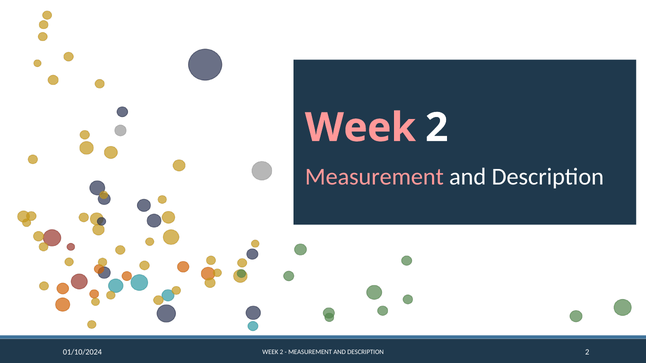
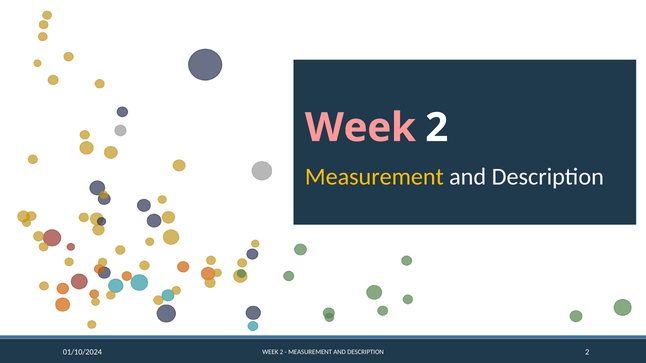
Measurement at (374, 177) colour: pink -> yellow
